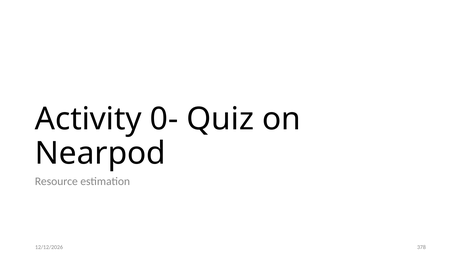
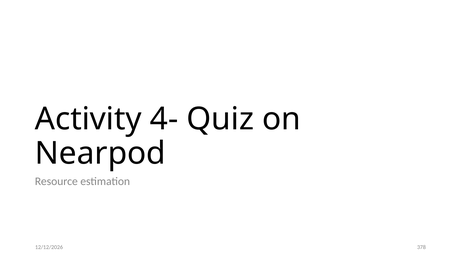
0-: 0- -> 4-
